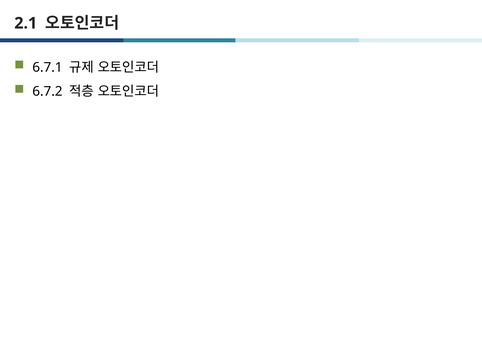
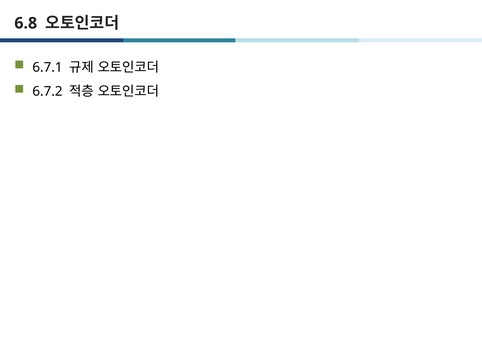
2.1: 2.1 -> 6.8
